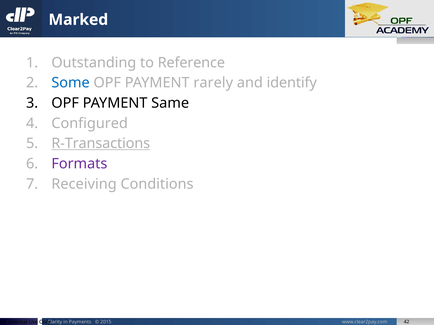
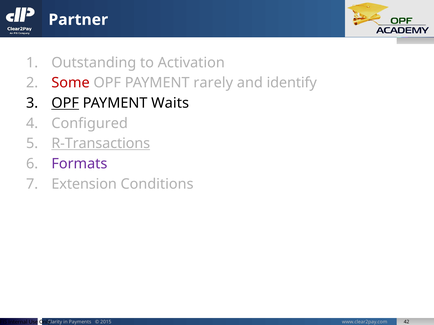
Marked: Marked -> Partner
Reference: Reference -> Activation
Some colour: blue -> red
OPF at (65, 103) underline: none -> present
Same: Same -> Waits
Receiving: Receiving -> Extension
